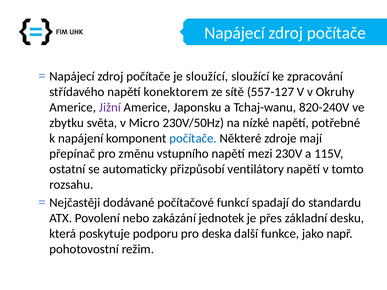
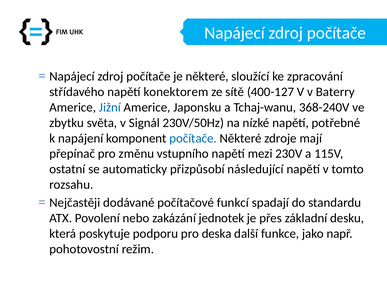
je sloužící: sloužící -> některé
557-127: 557-127 -> 400-127
Okruhy: Okruhy -> Baterry
Jižní colour: purple -> blue
820-240V: 820-240V -> 368-240V
Micro: Micro -> Signál
ventilátory: ventilátory -> následující
